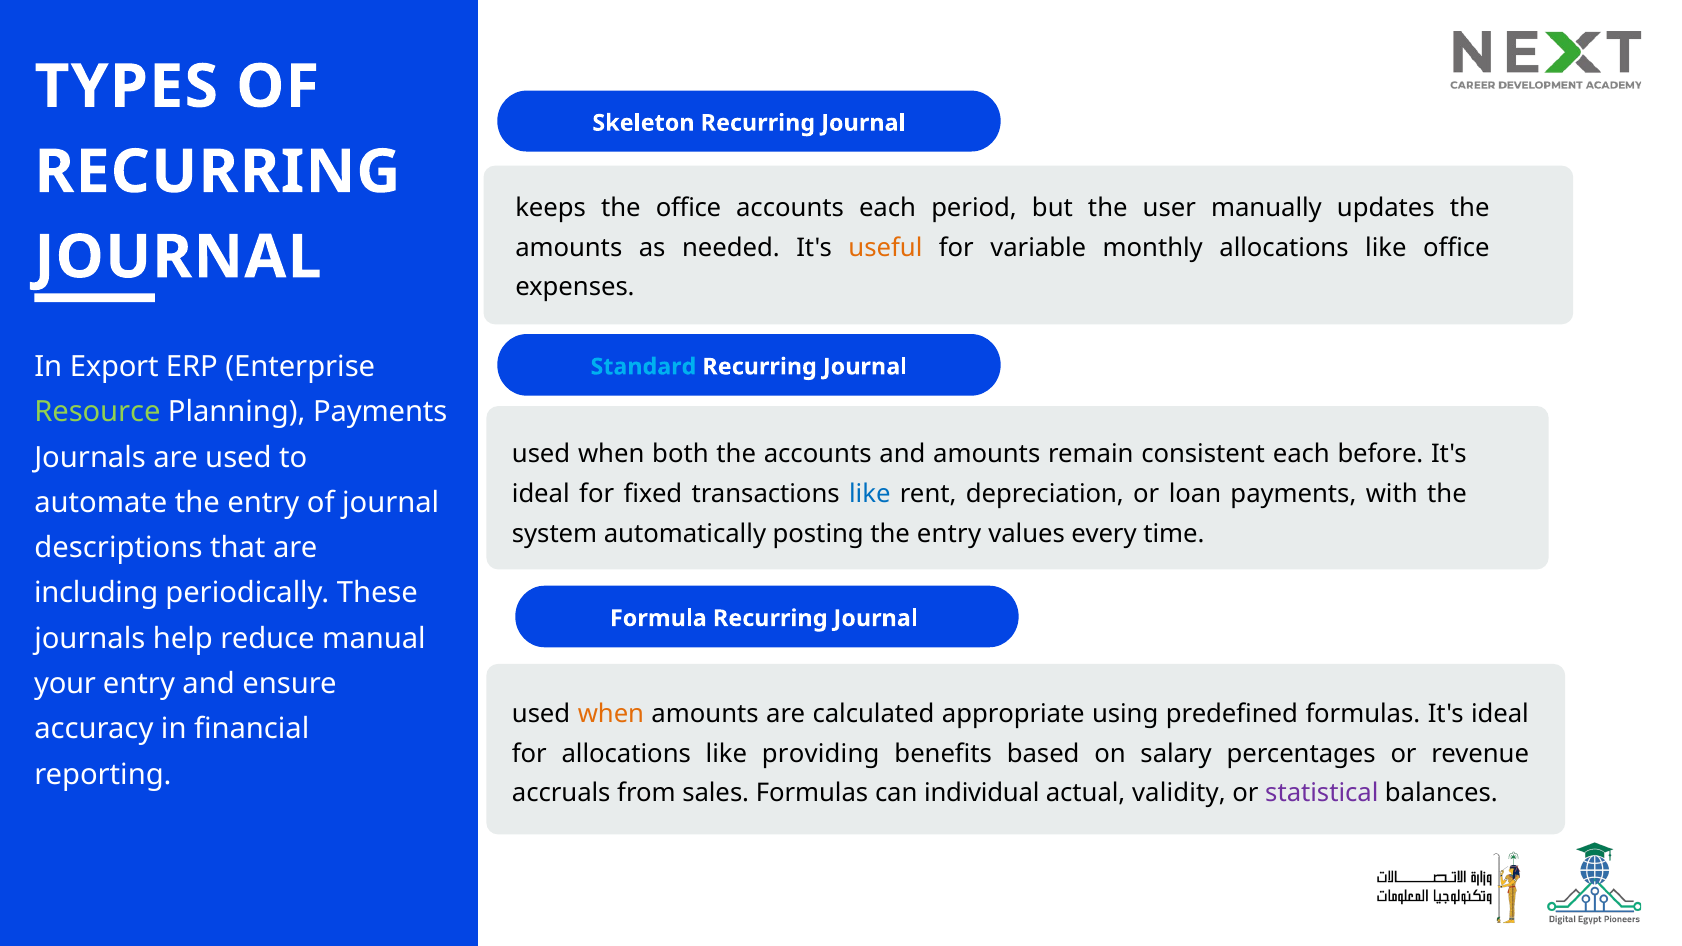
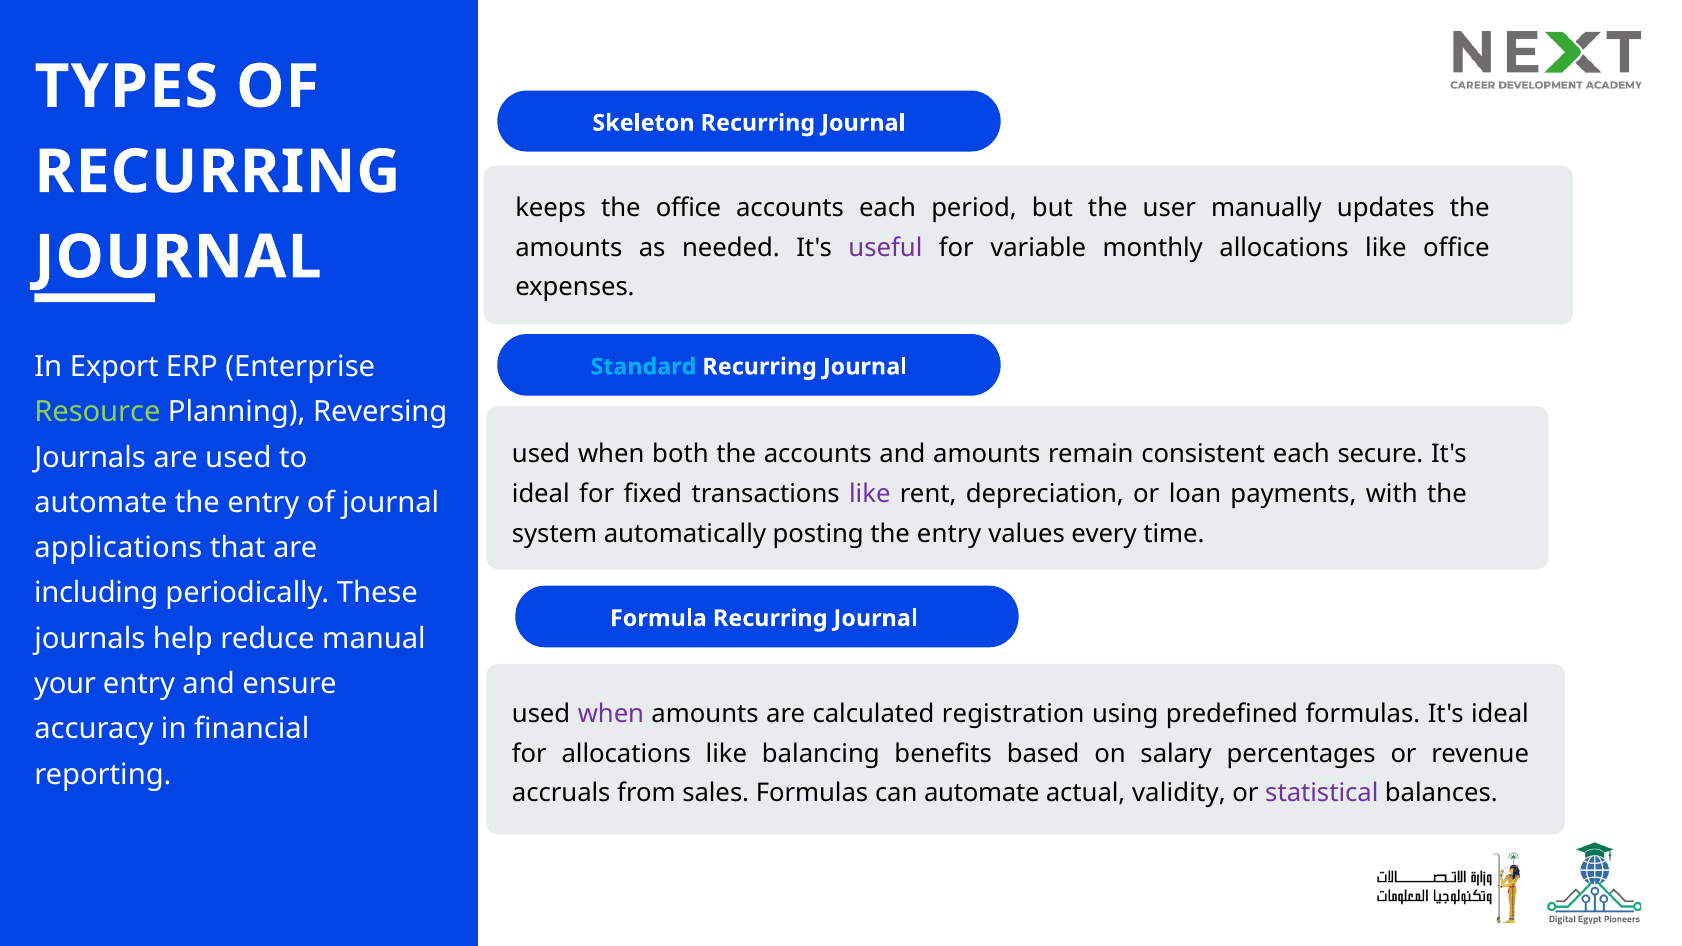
useful colour: orange -> purple
Planning Payments: Payments -> Reversing
before: before -> secure
like at (870, 494) colour: blue -> purple
descriptions: descriptions -> applications
when at (611, 714) colour: orange -> purple
appropriate: appropriate -> registration
providing: providing -> balancing
can individual: individual -> automate
